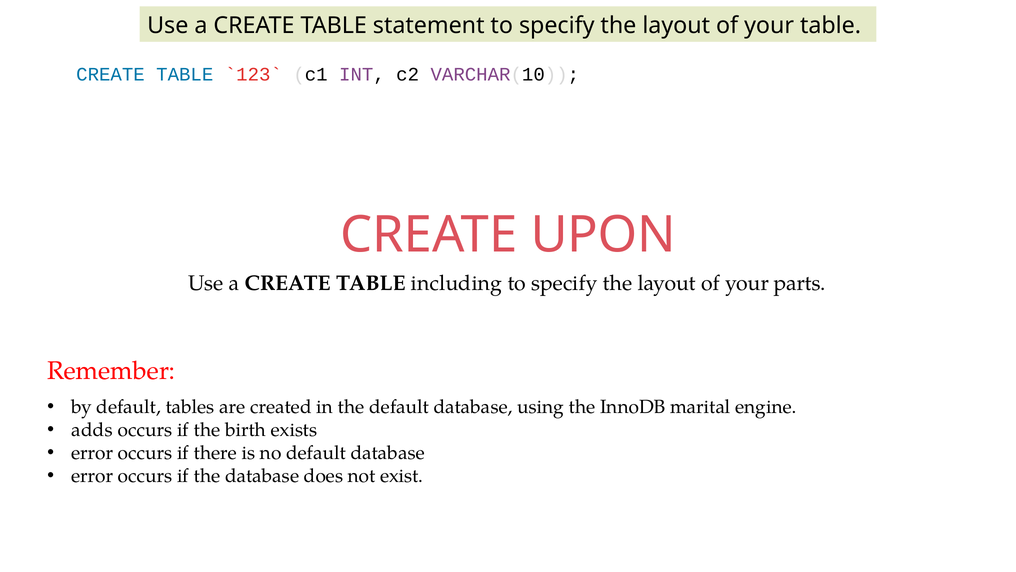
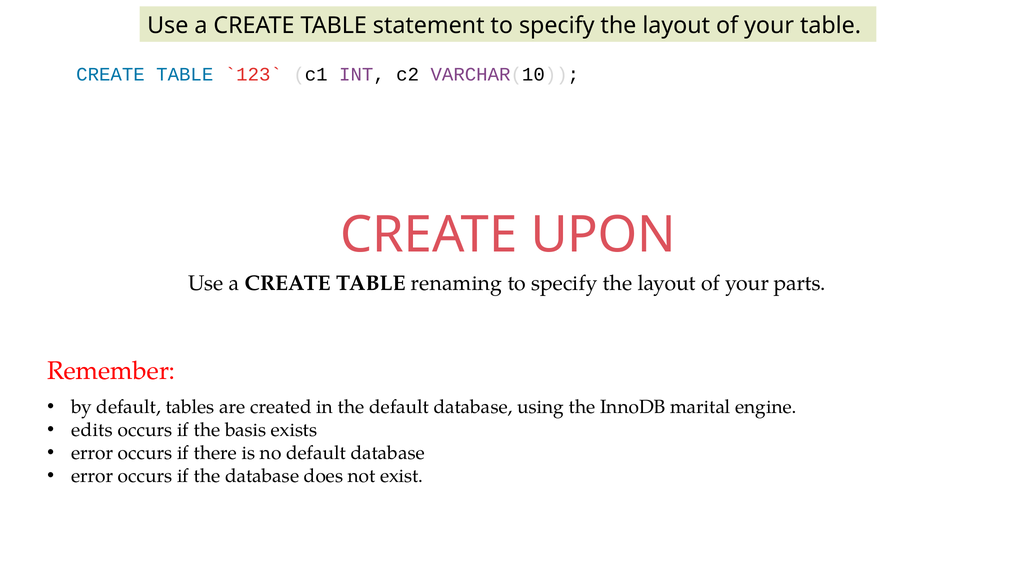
including: including -> renaming
adds: adds -> edits
birth: birth -> basis
